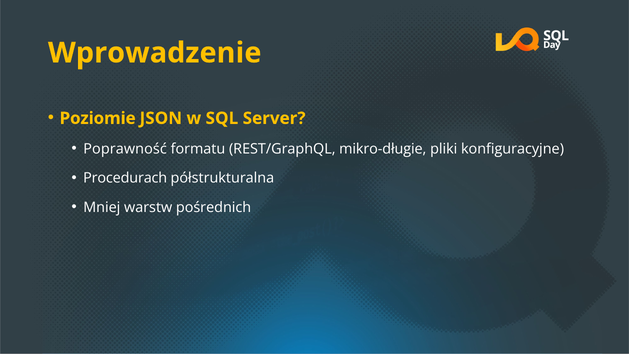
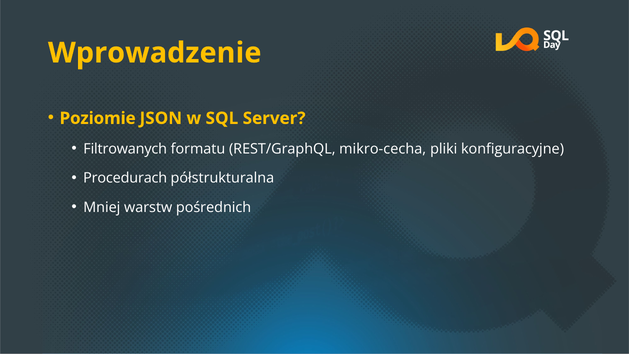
Poprawność: Poprawność -> Filtrowanych
mikro-długie: mikro-długie -> mikro-cecha
